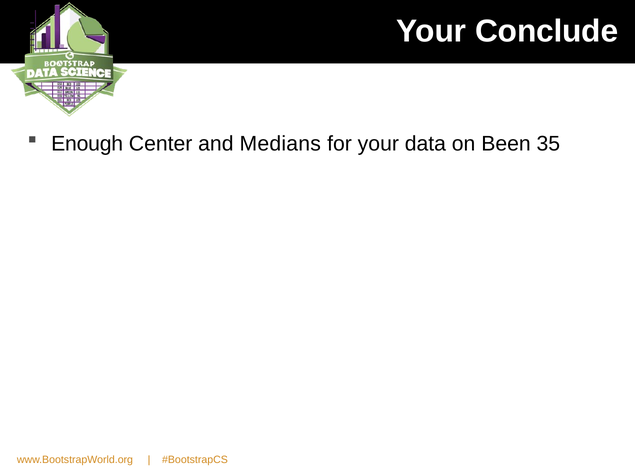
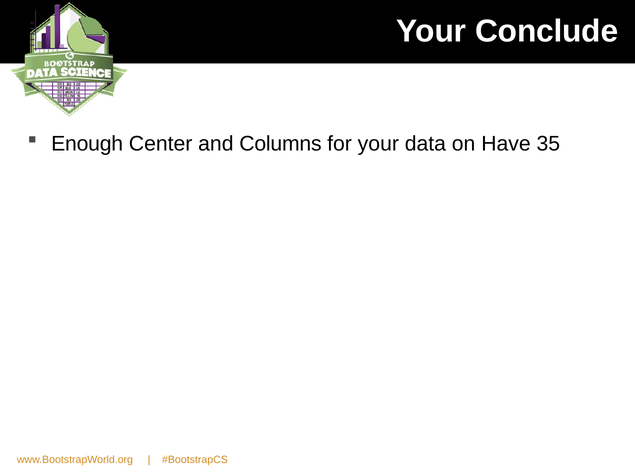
Medians: Medians -> Columns
Been: Been -> Have
